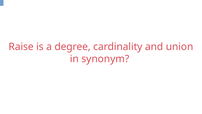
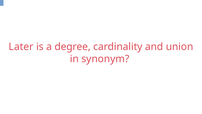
Raise: Raise -> Later
